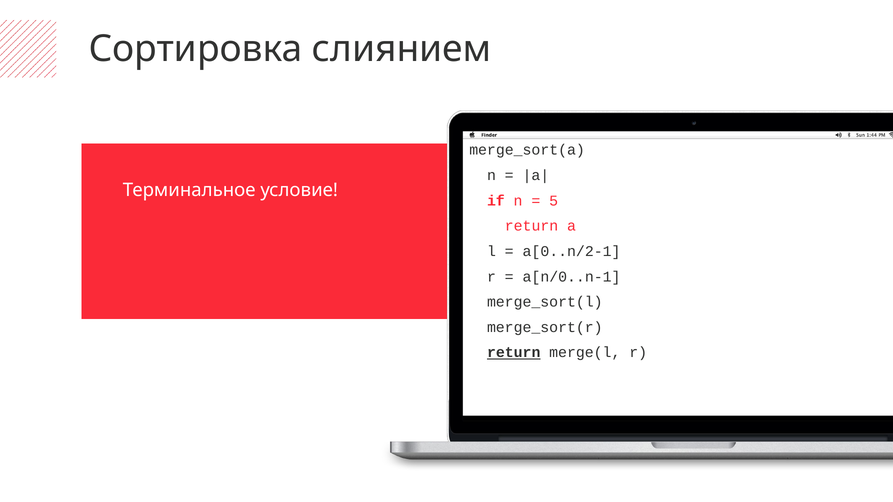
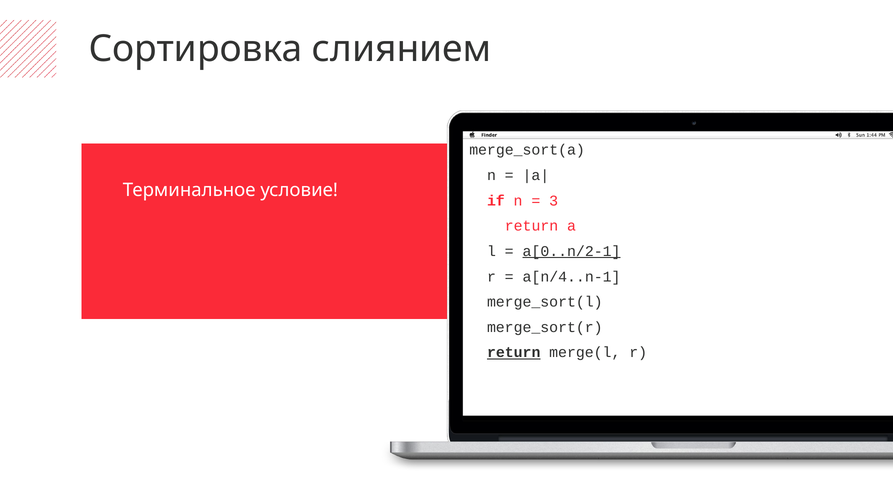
5: 5 -> 3
a[0..n/2-1 underline: none -> present
a[n/0..n-1: a[n/0..n-1 -> a[n/4..n-1
